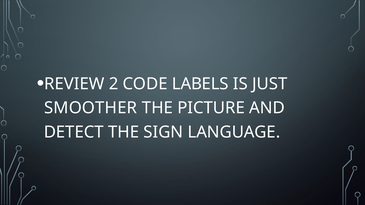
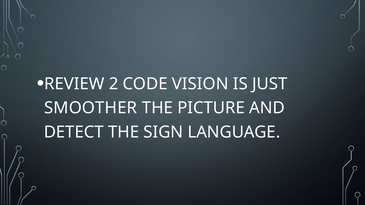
LABELS: LABELS -> VISION
